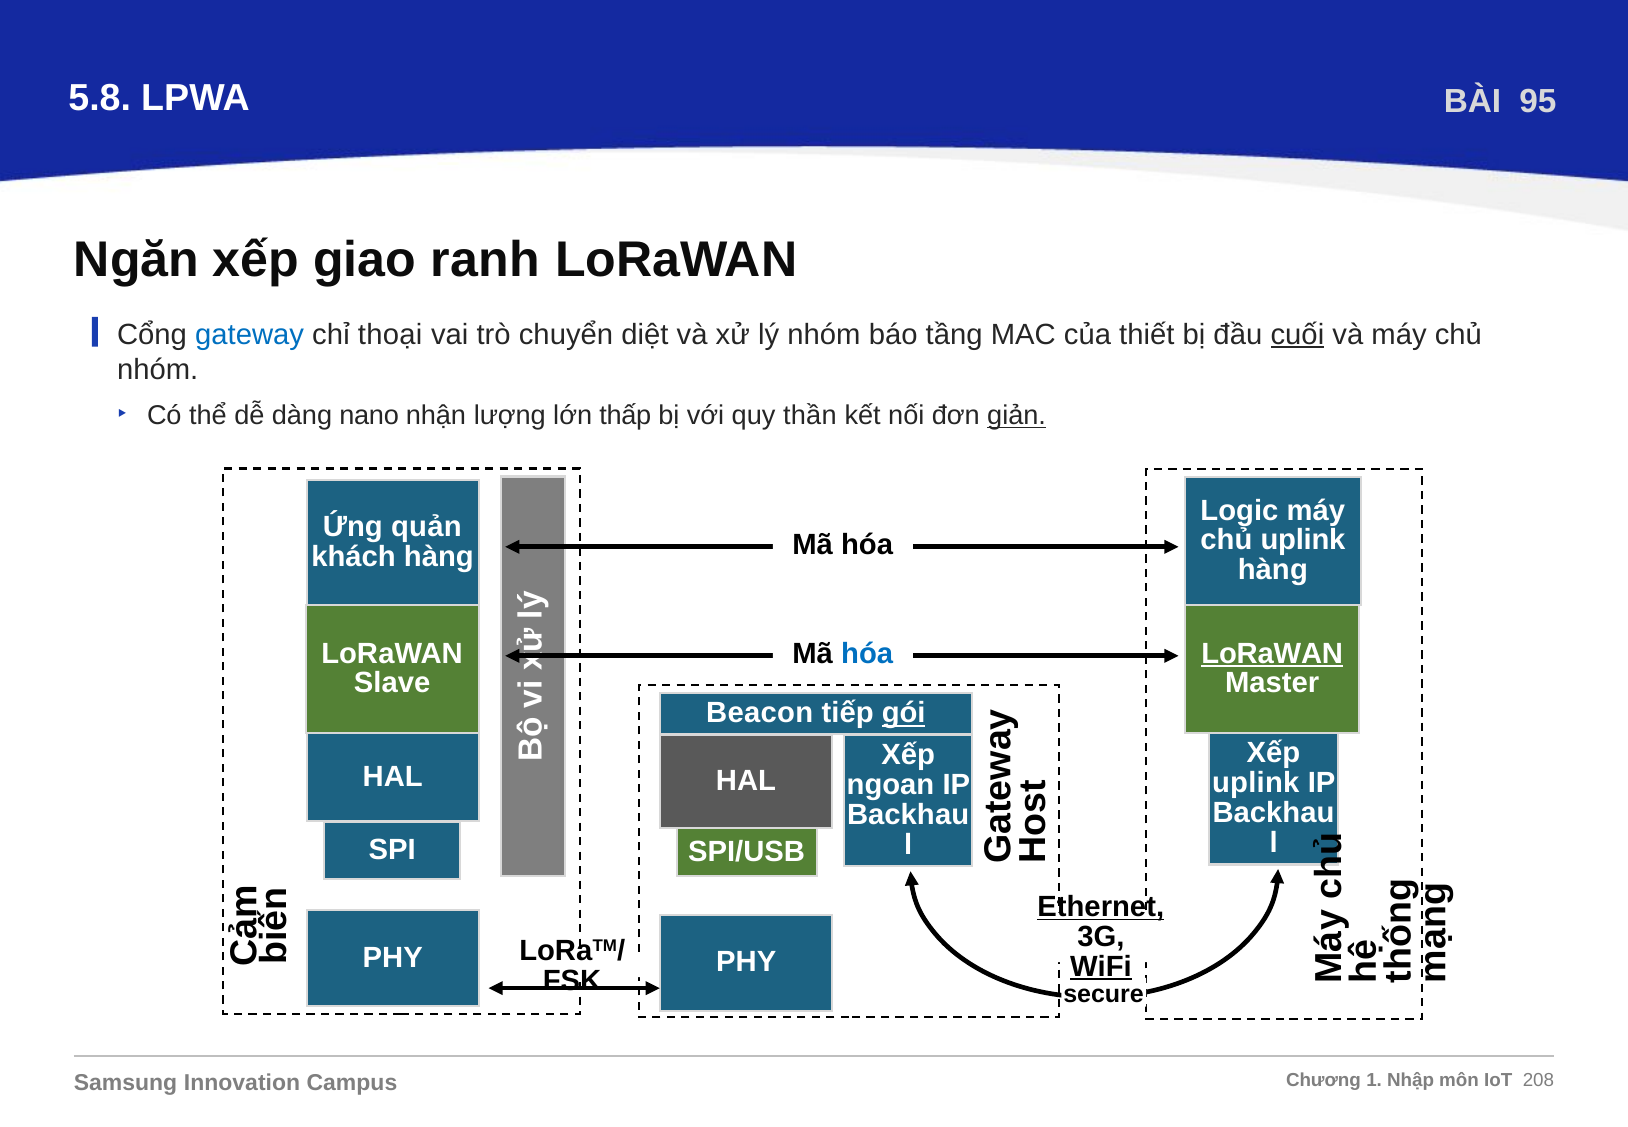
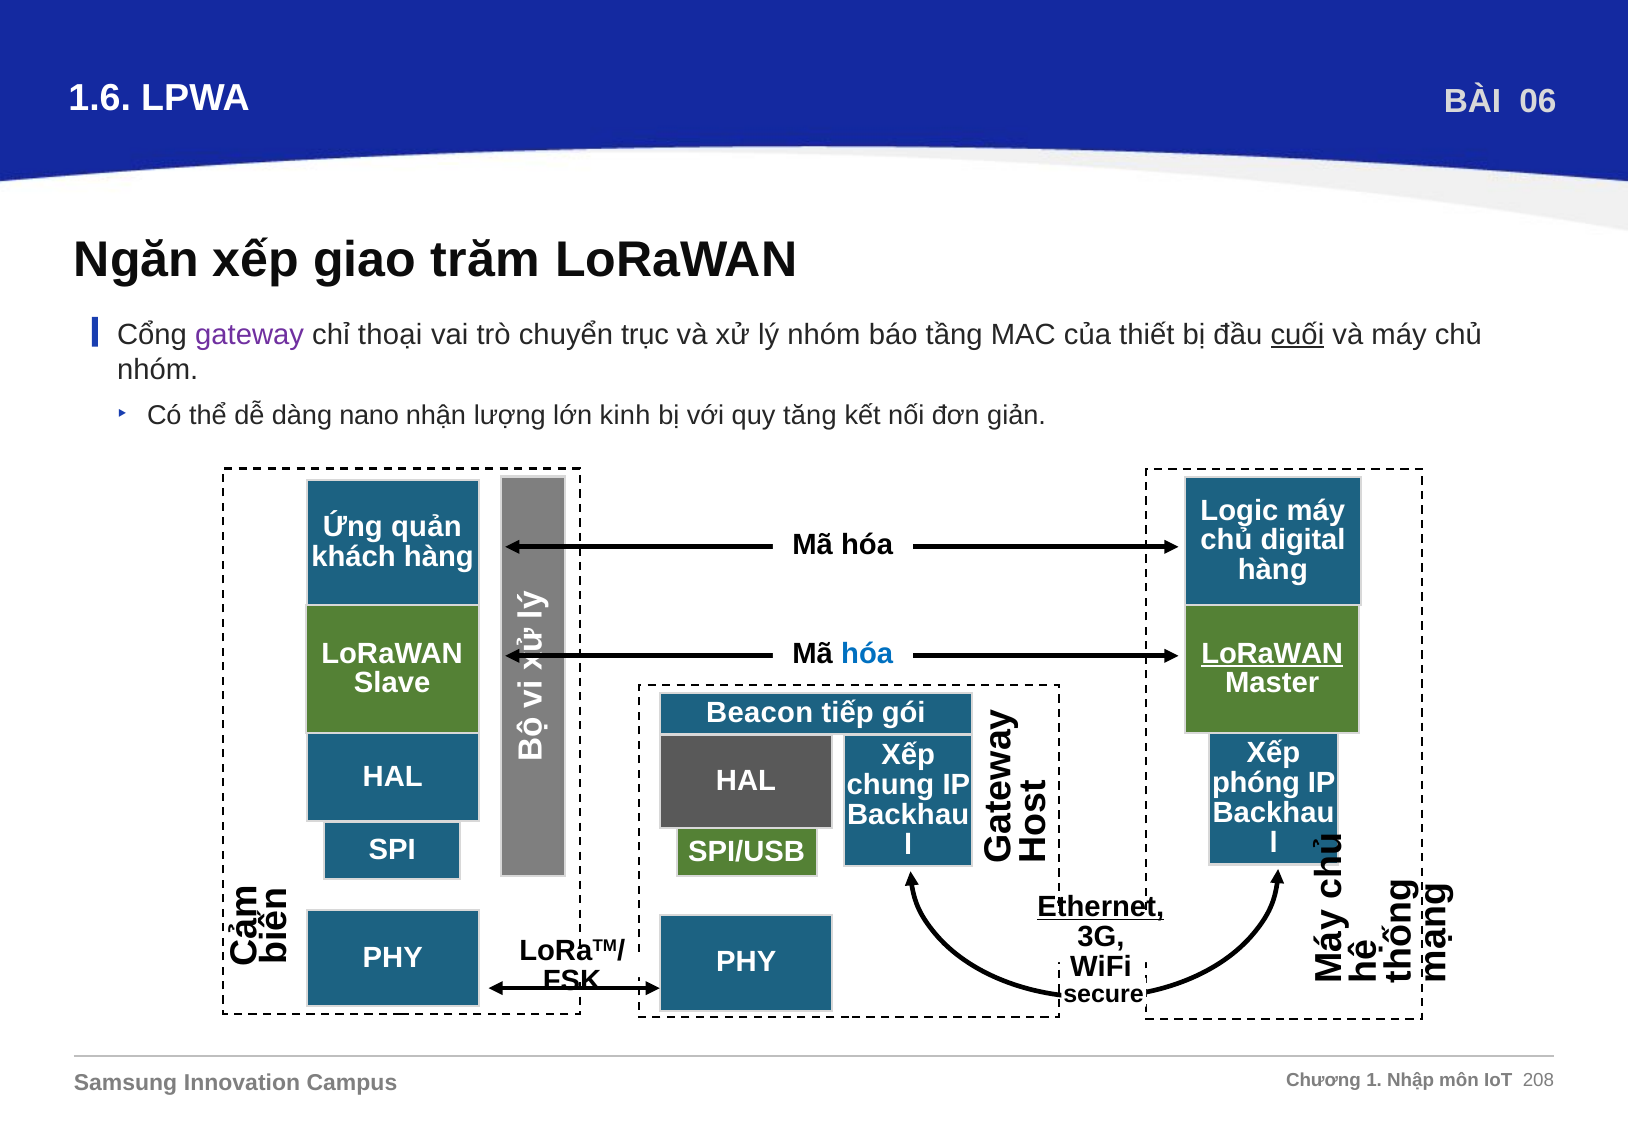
5.8: 5.8 -> 1.6
95: 95 -> 06
ranh: ranh -> trăm
gateway colour: blue -> purple
diệt: diệt -> trục
thấp: thấp -> kinh
thần: thần -> tăng
giản underline: present -> none
chủ uplink: uplink -> digital
gói underline: present -> none
uplink at (1256, 783): uplink -> phóng
ngoan: ngoan -> chung
WiFi underline: present -> none
